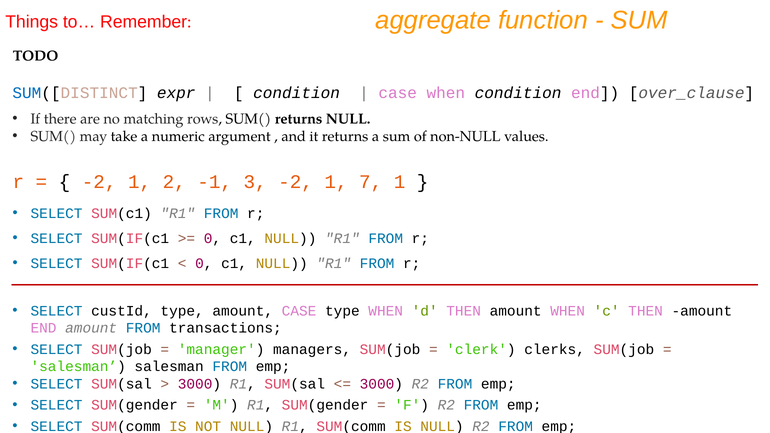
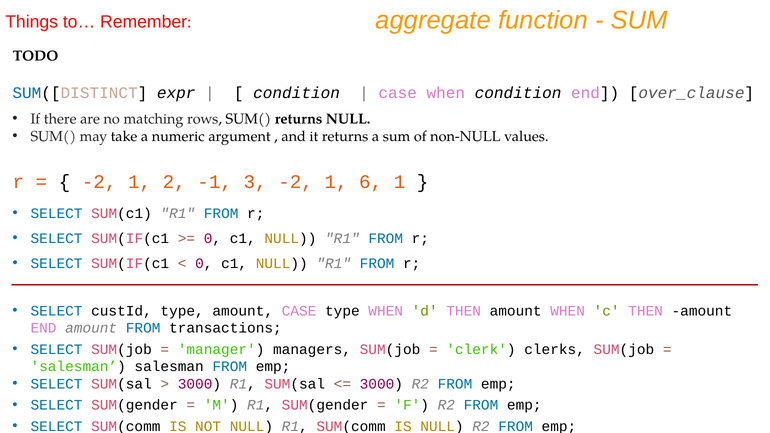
7: 7 -> 6
